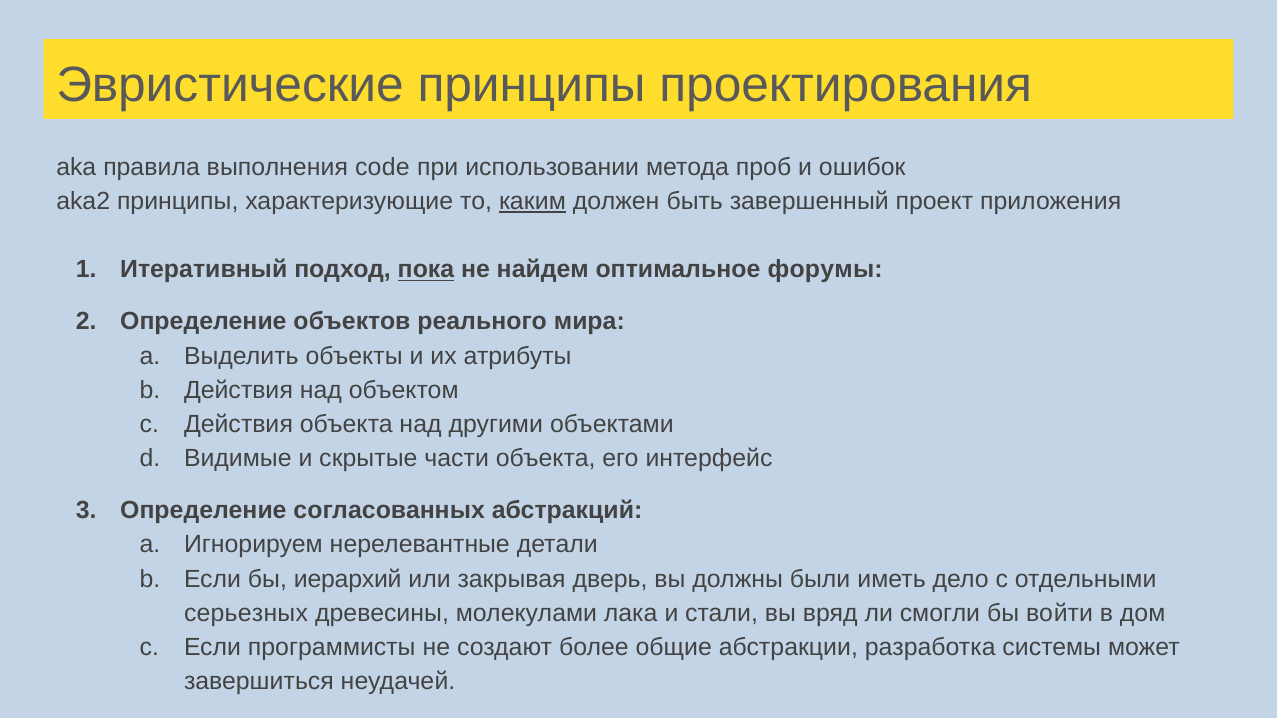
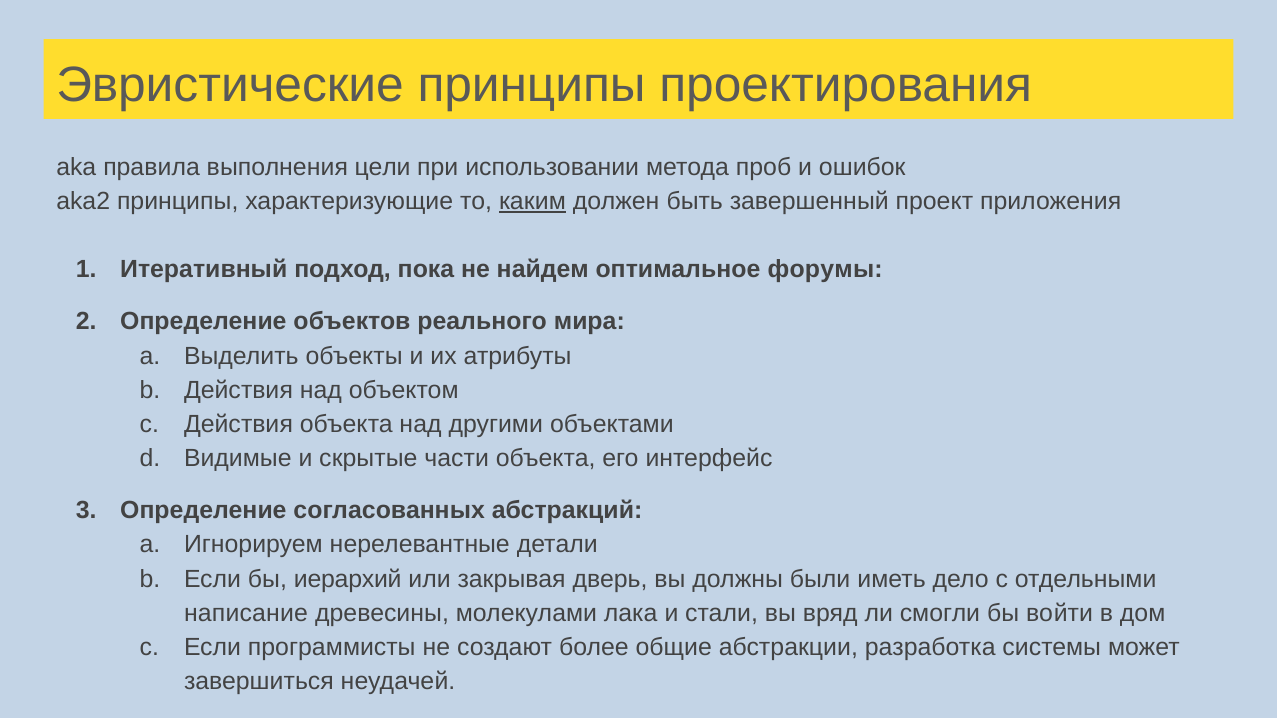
code: code -> цели
пока underline: present -> none
серьезных: серьезных -> написание
